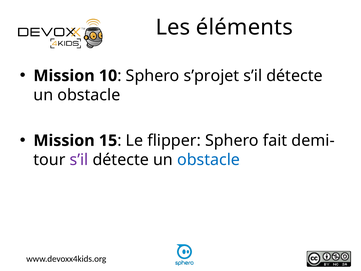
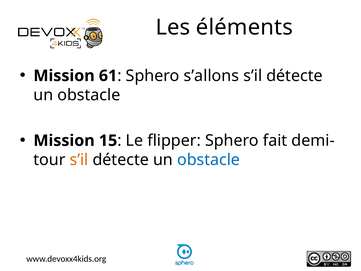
10: 10 -> 61
s’projet: s’projet -> s’allons
s’il at (79, 160) colour: purple -> orange
